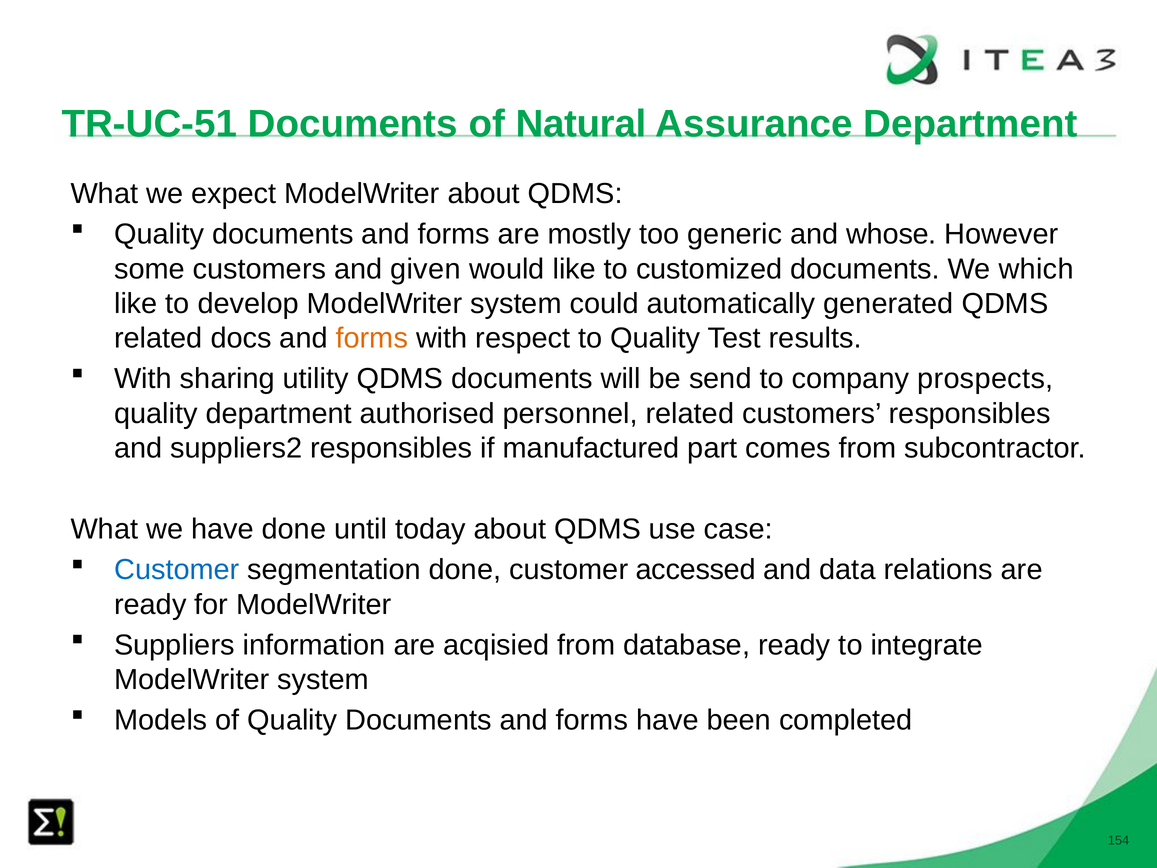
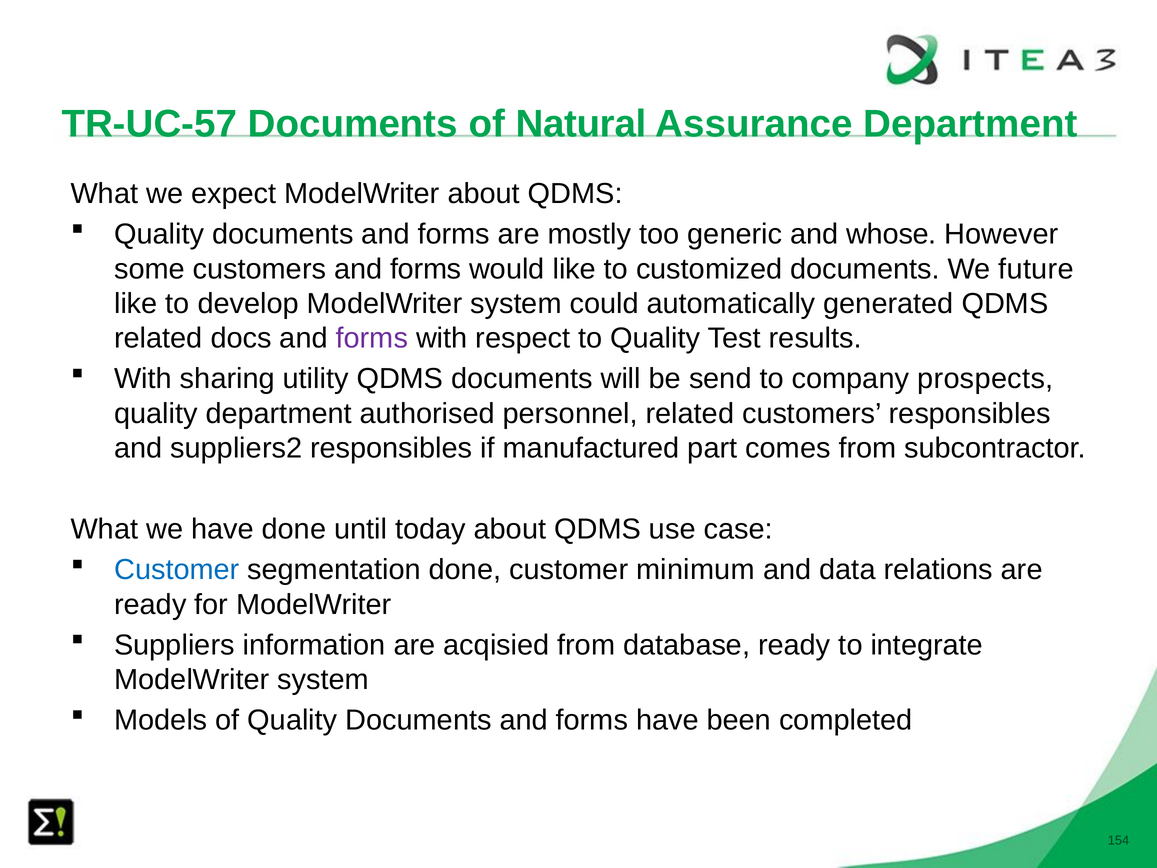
TR-UC-51: TR-UC-51 -> TR-UC-57
customers and given: given -> forms
which: which -> future
forms at (372, 338) colour: orange -> purple
accessed: accessed -> minimum
